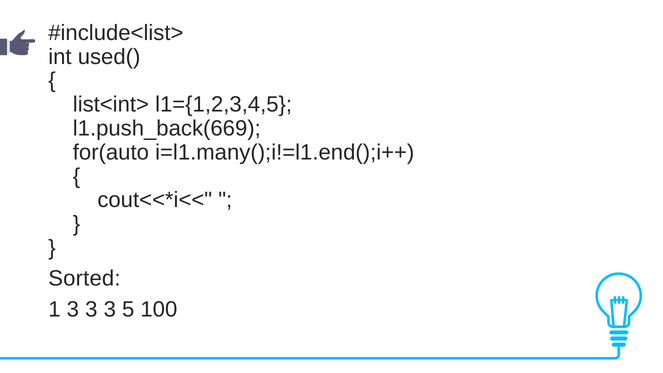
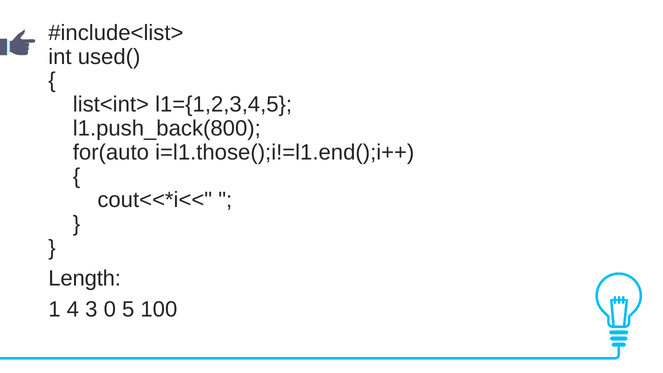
l1.push_back(669: l1.push_back(669 -> l1.push_back(800
i=l1.many();i!=l1.end();i++: i=l1.many();i!=l1.end();i++ -> i=l1.those();i!=l1.end();i++
Sorted: Sorted -> Length
1 3: 3 -> 4
3 at (110, 309): 3 -> 0
